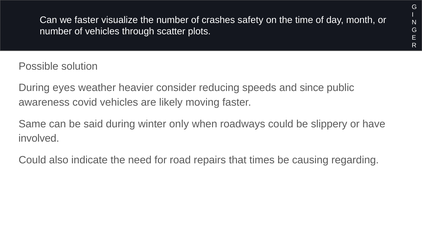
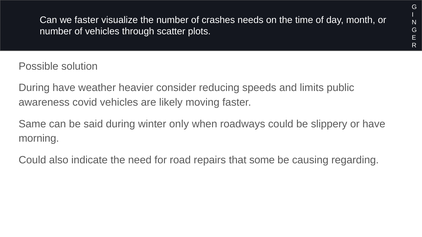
safety: safety -> needs
During eyes: eyes -> have
since: since -> limits
involved: involved -> morning
times: times -> some
